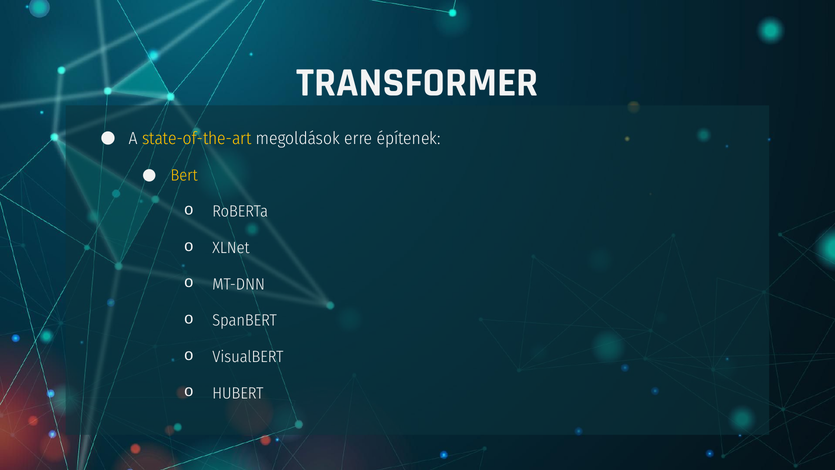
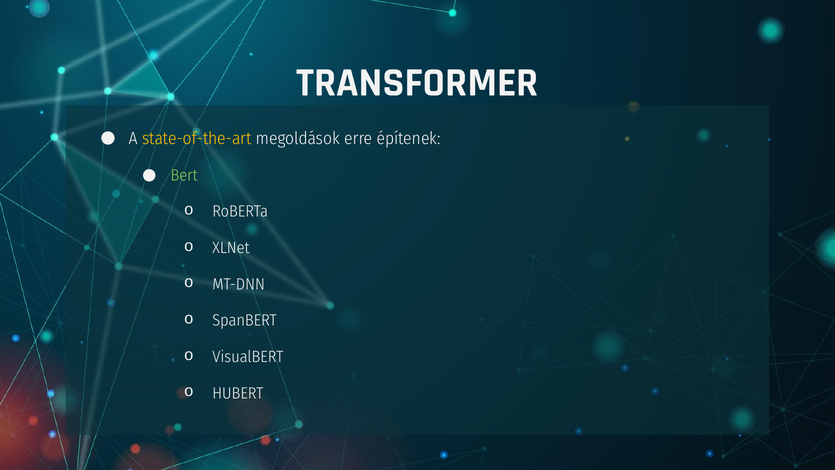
Bert colour: yellow -> light green
